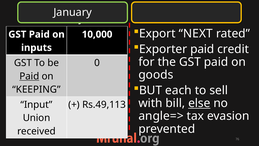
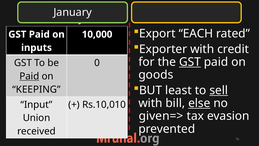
NEXT: NEXT -> EACH
Exporter paid: paid -> with
GST at (190, 62) underline: none -> present
each: each -> least
sell underline: none -> present
Rs.49,113: Rs.49,113 -> Rs.10,010
angle=>: angle=> -> given=>
